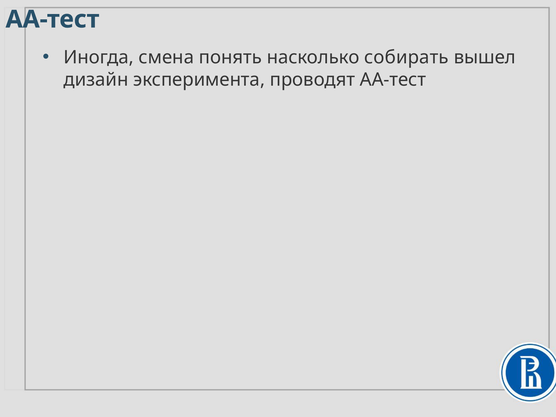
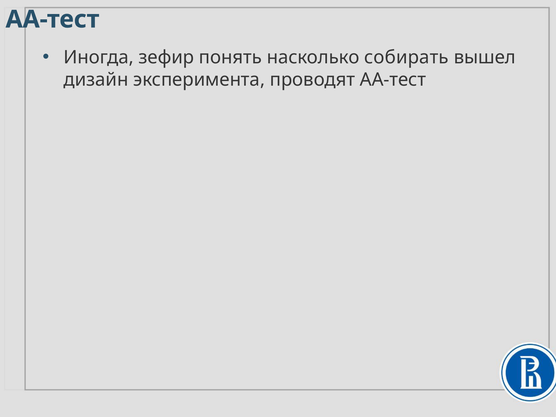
смена: смена -> зефир
